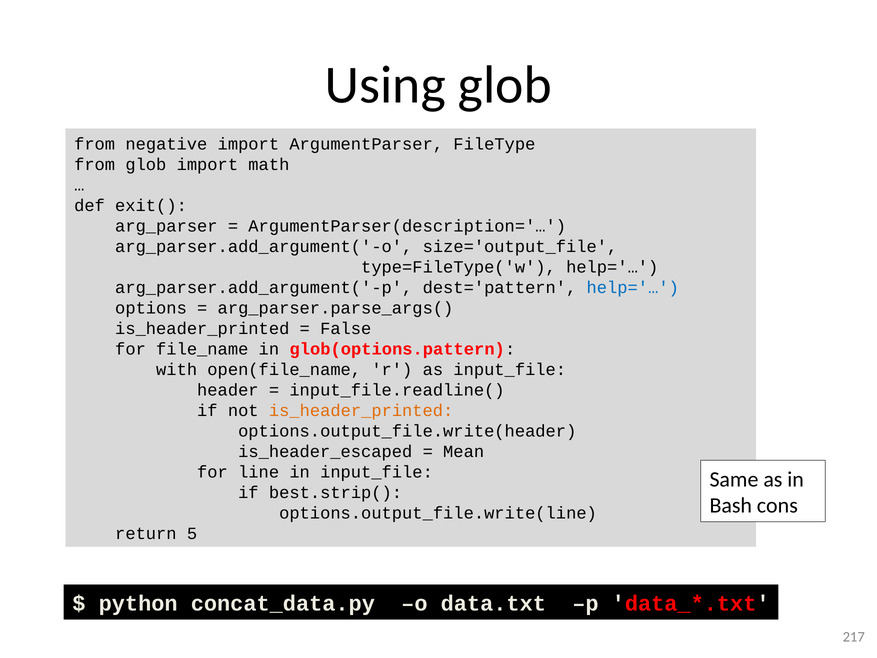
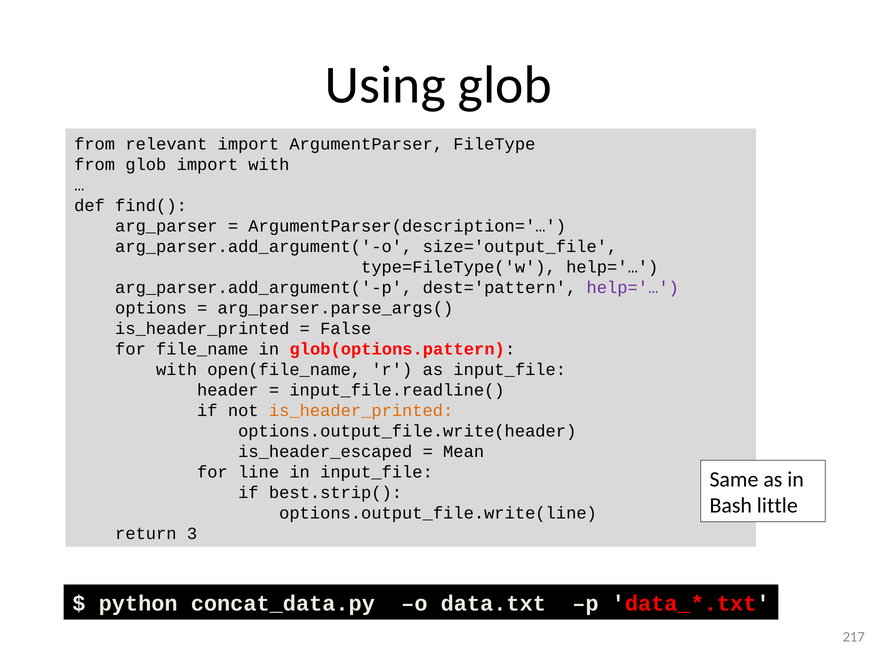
negative: negative -> relevant
import math: math -> with
exit(: exit( -> find(
help='… at (633, 288) colour: blue -> purple
cons: cons -> little
5: 5 -> 3
